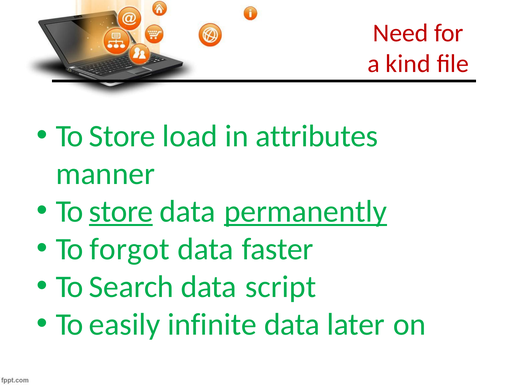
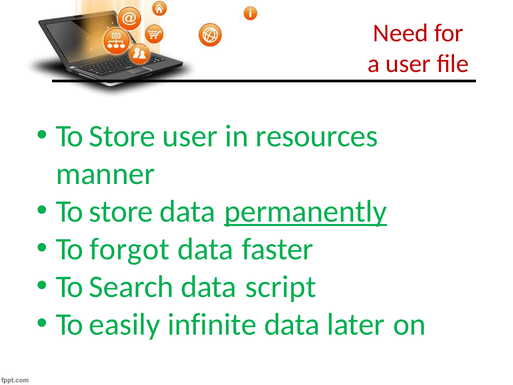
a kind: kind -> user
Store load: load -> user
attributes: attributes -> resources
store at (121, 211) underline: present -> none
